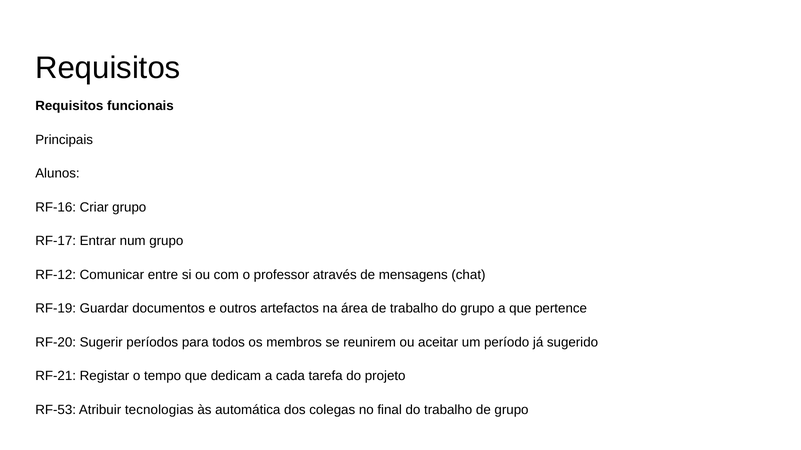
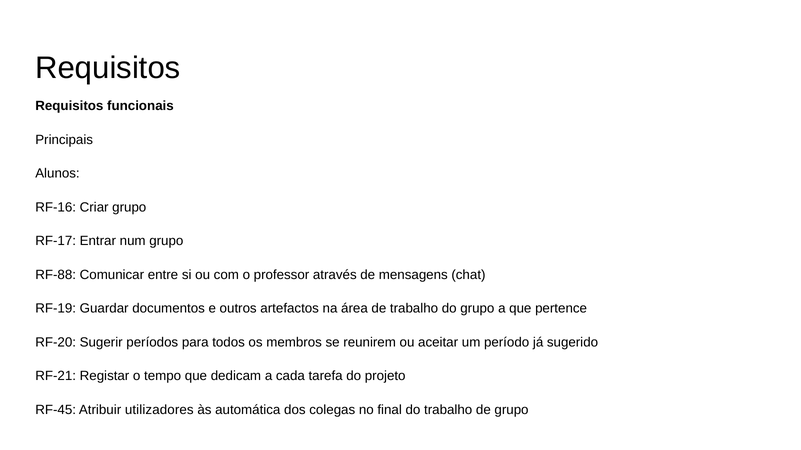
RF-12: RF-12 -> RF-88
RF-53: RF-53 -> RF-45
tecnologias: tecnologias -> utilizadores
